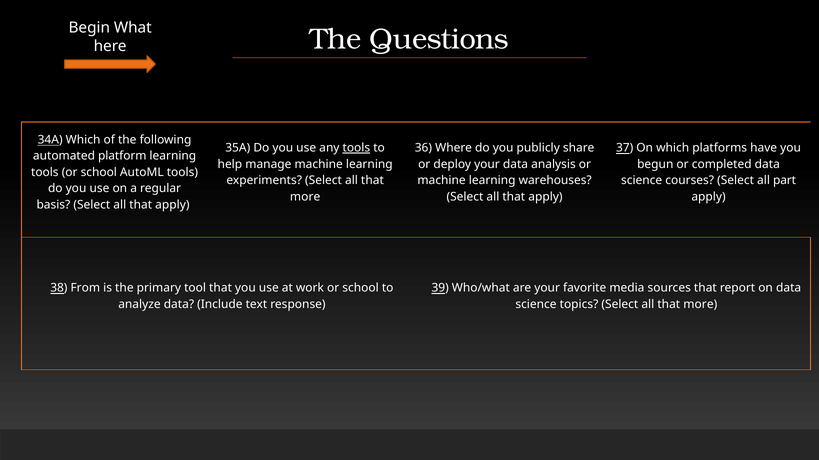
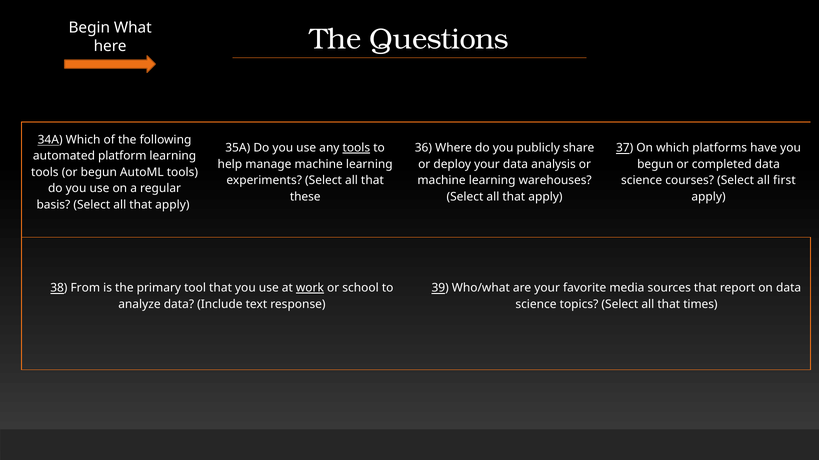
tools or school: school -> begun
part: part -> first
more at (305, 197): more -> these
work underline: none -> present
more at (700, 305): more -> times
